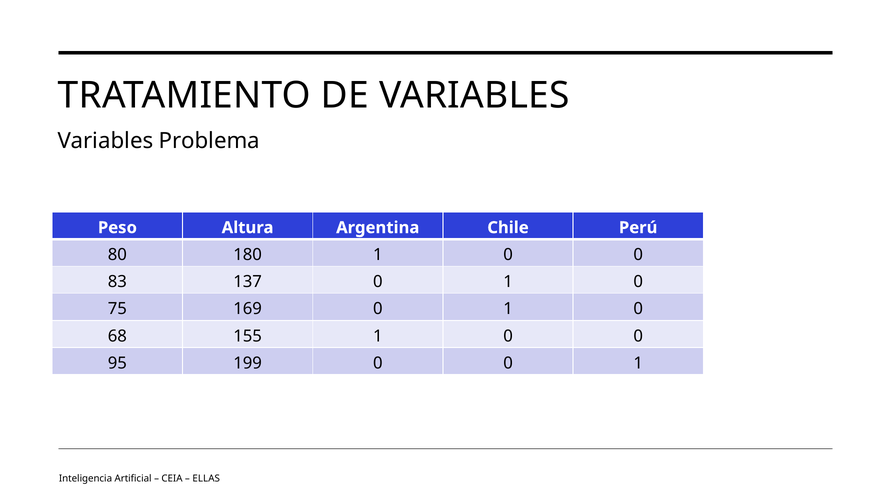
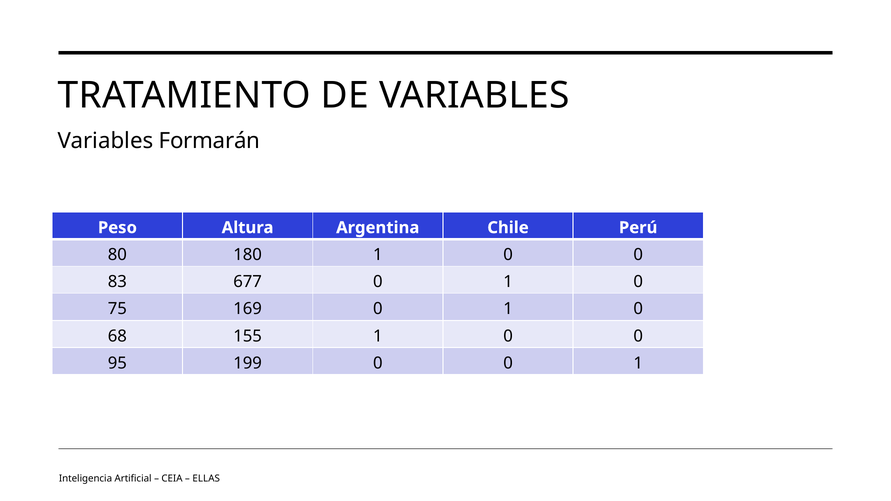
Problema: Problema -> Formarán
137: 137 -> 677
